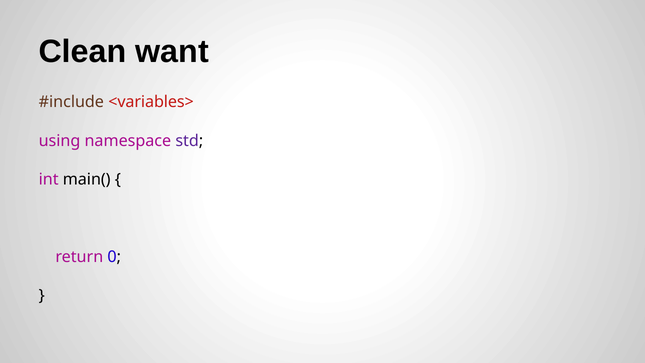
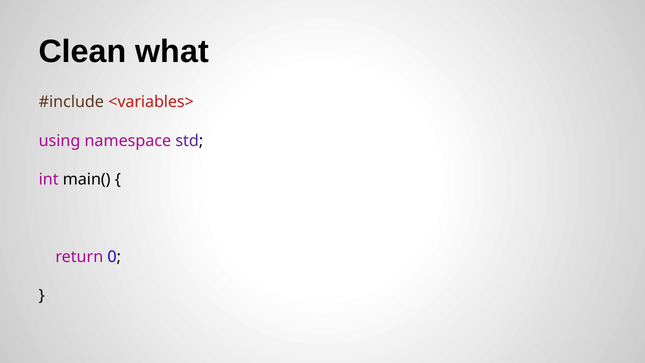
want: want -> what
